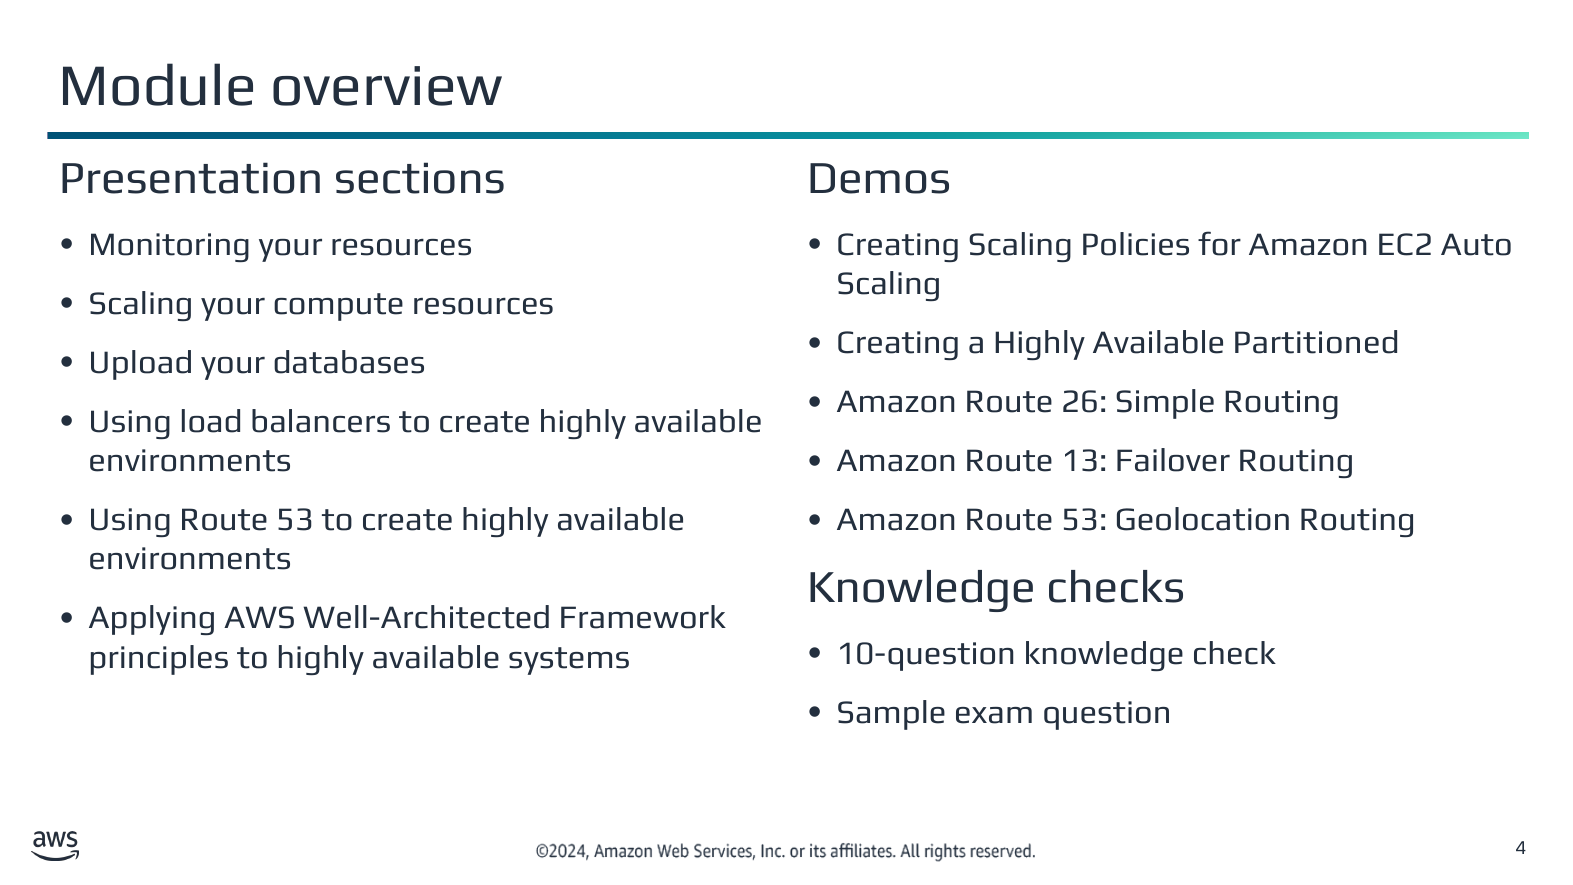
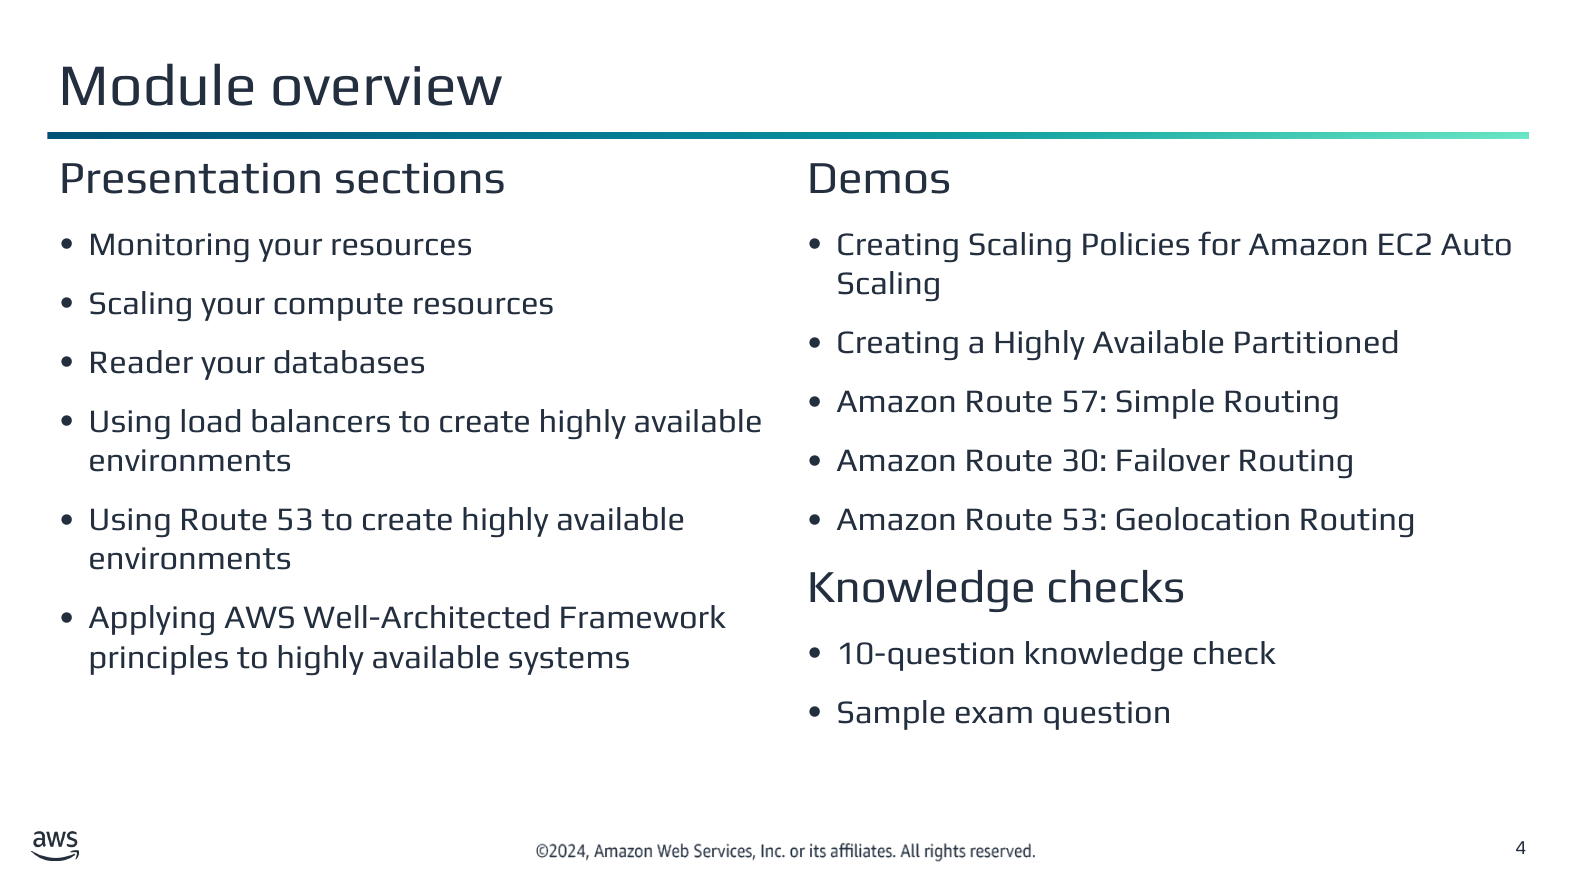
Upload: Upload -> Reader
26: 26 -> 57
13: 13 -> 30
